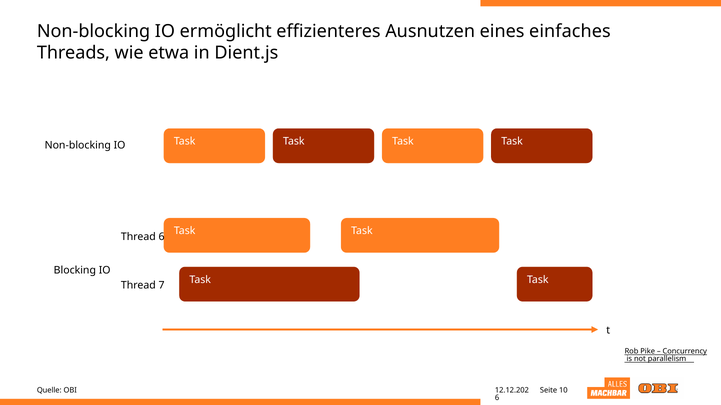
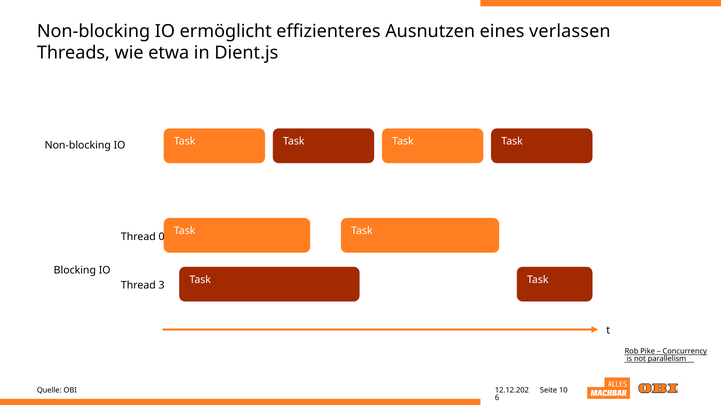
einfaches: einfaches -> verlassen
Thread 6: 6 -> 0
7: 7 -> 3
